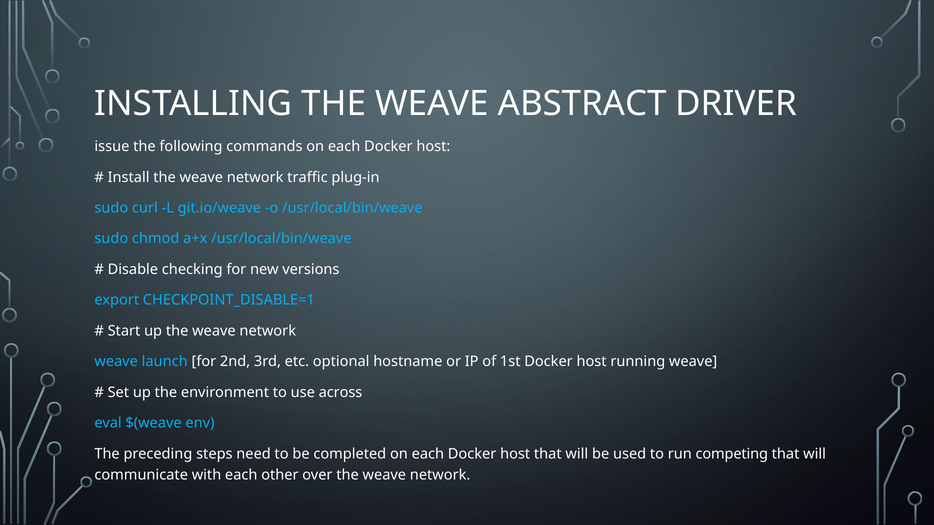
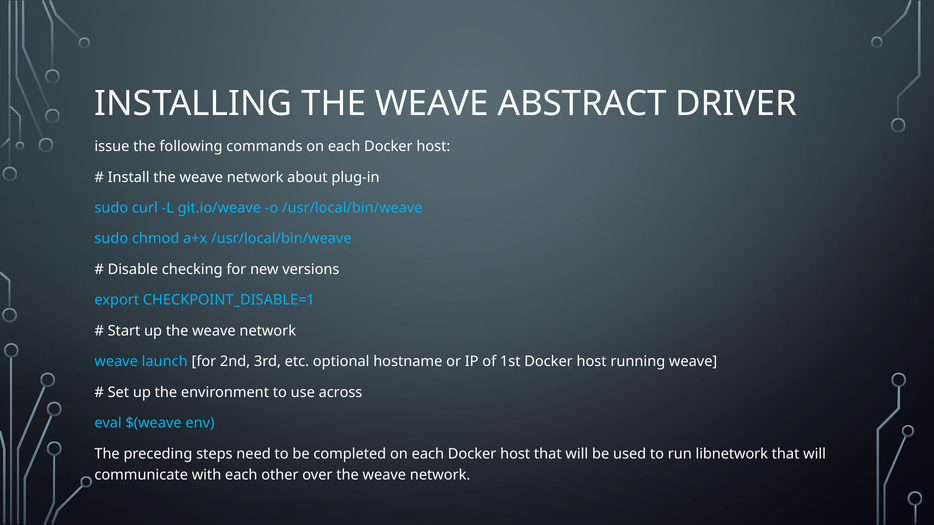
traffic: traffic -> about
competing: competing -> libnetwork
